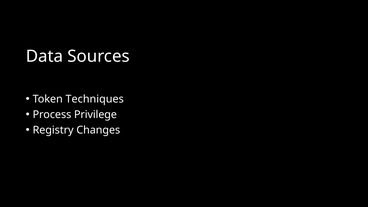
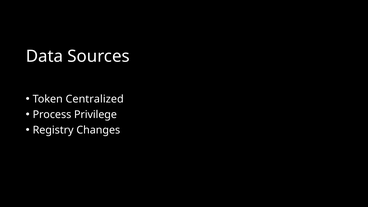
Techniques: Techniques -> Centralized
